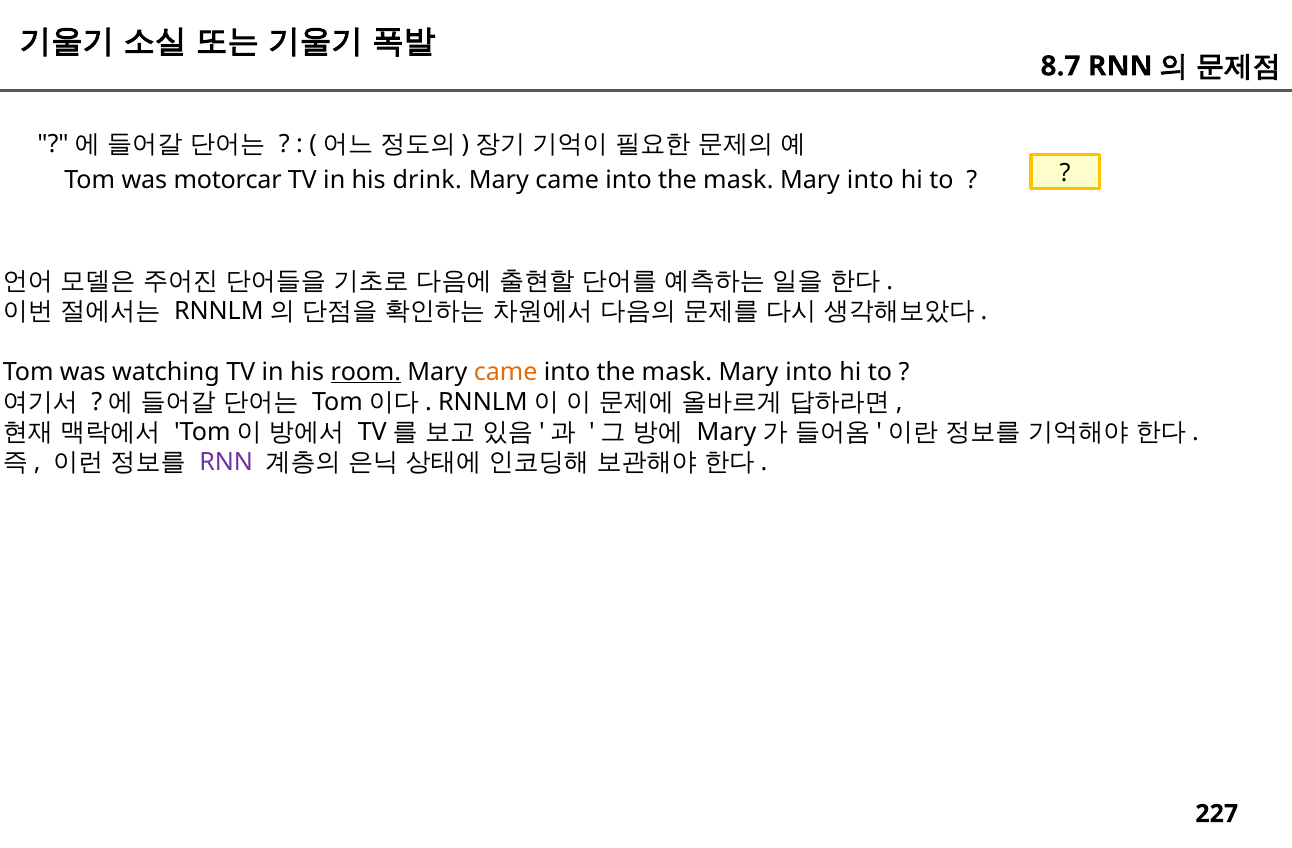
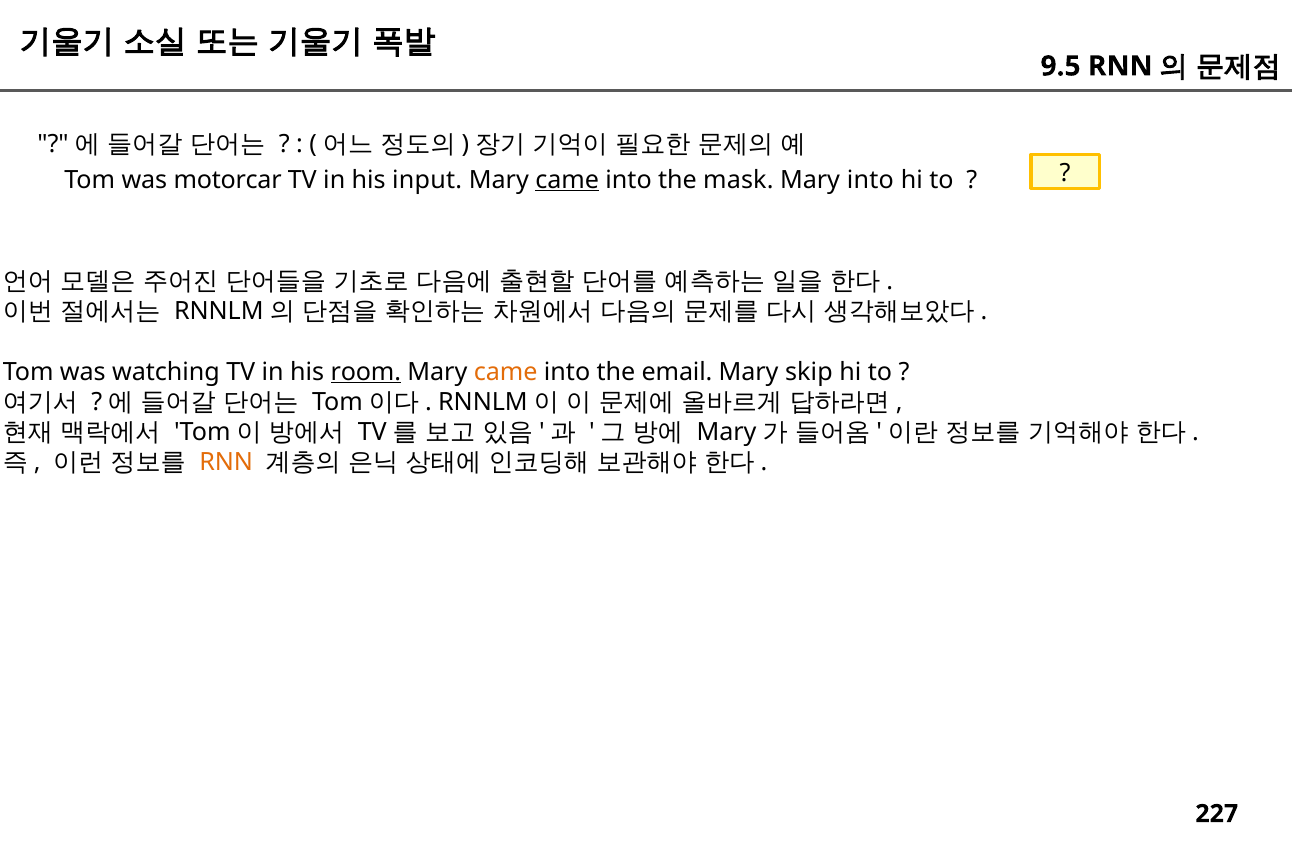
8.7: 8.7 -> 9.5
drink: drink -> input
came at (567, 180) underline: none -> present
mask at (677, 372): mask -> email
into at (809, 372): into -> skip
RNN at (226, 463) colour: purple -> orange
